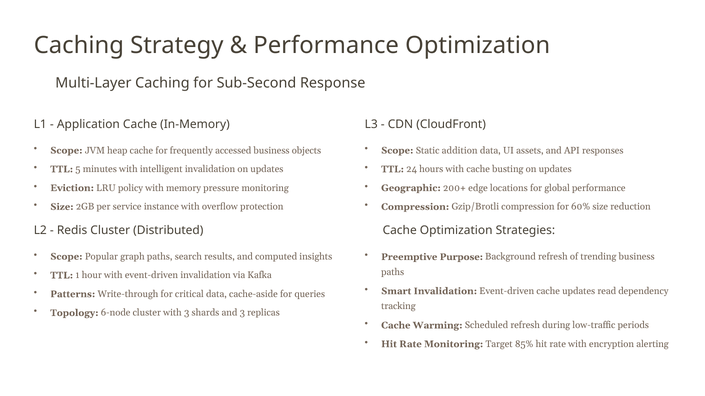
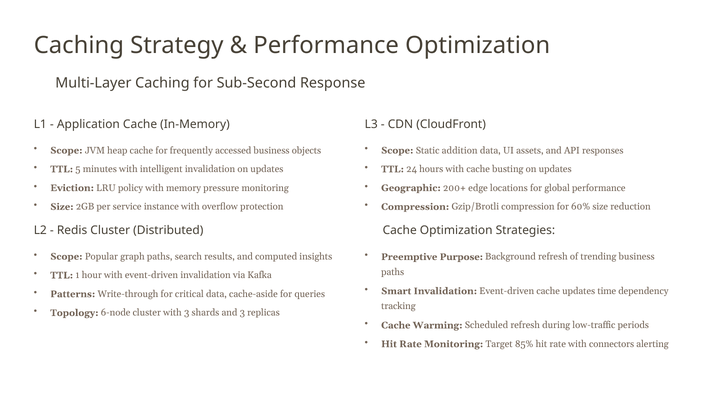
read: read -> time
encryption: encryption -> connectors
